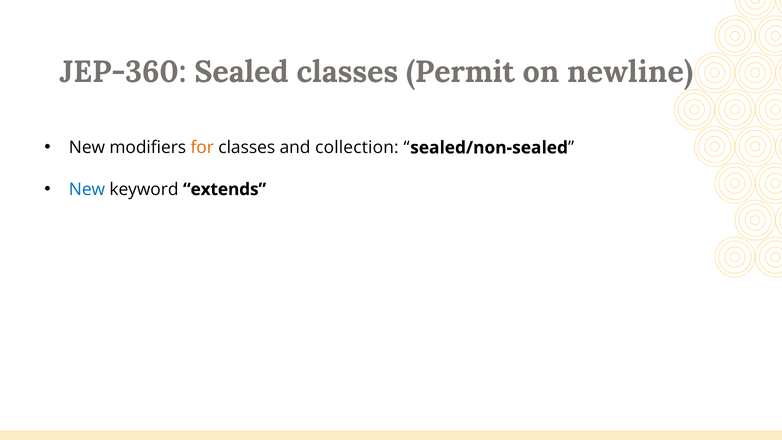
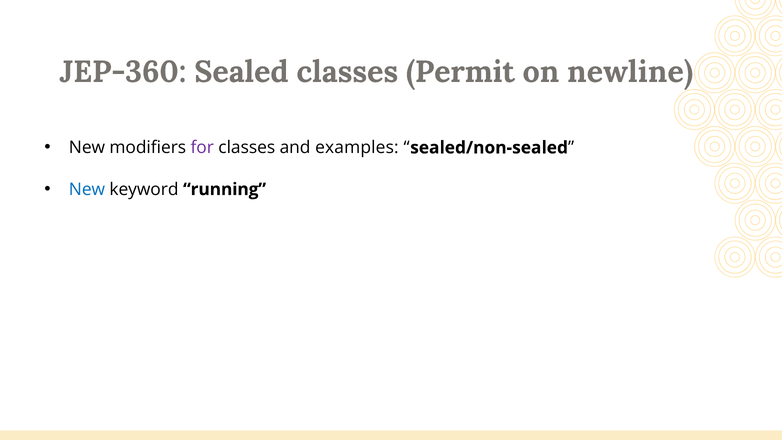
for colour: orange -> purple
collection: collection -> examples
extends: extends -> running
